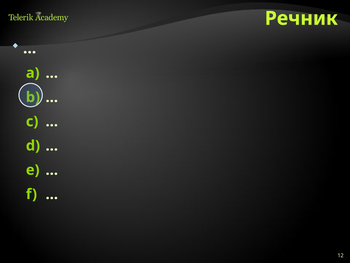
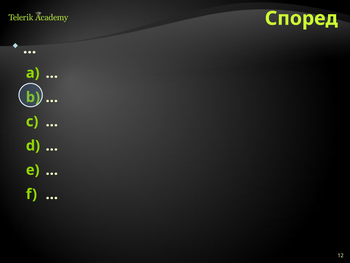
Речник: Речник -> Според
